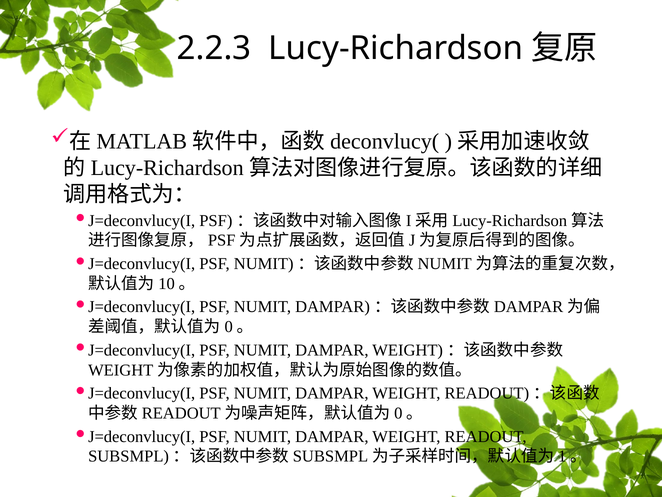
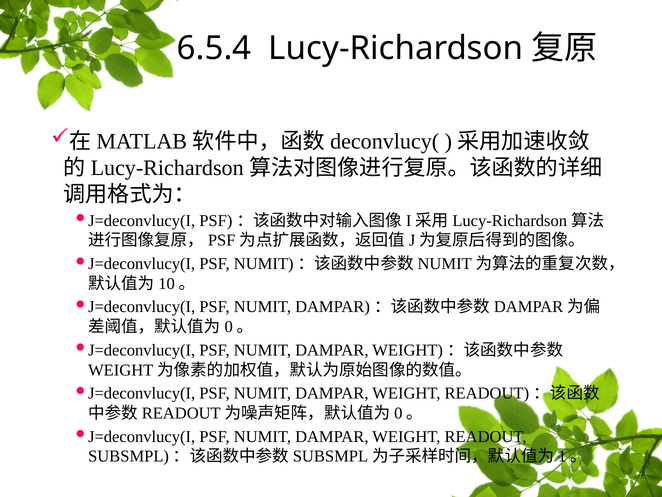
2.2.3: 2.2.3 -> 6.5.4
